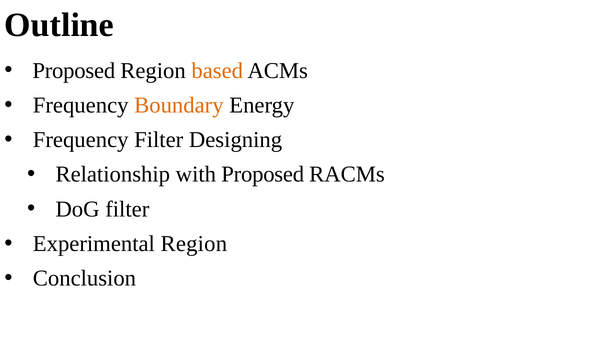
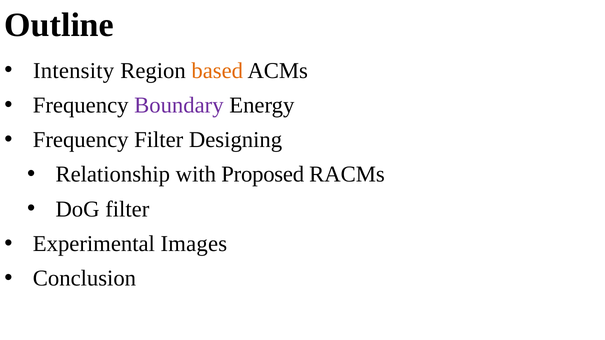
Proposed at (74, 71): Proposed -> Intensity
Boundary colour: orange -> purple
Experimental Region: Region -> Images
